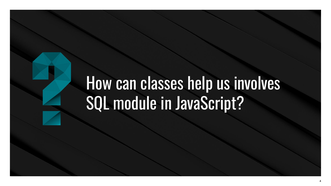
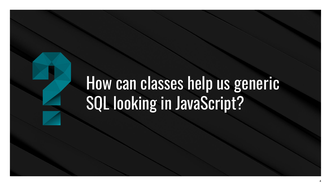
involves: involves -> generic
module: module -> looking
